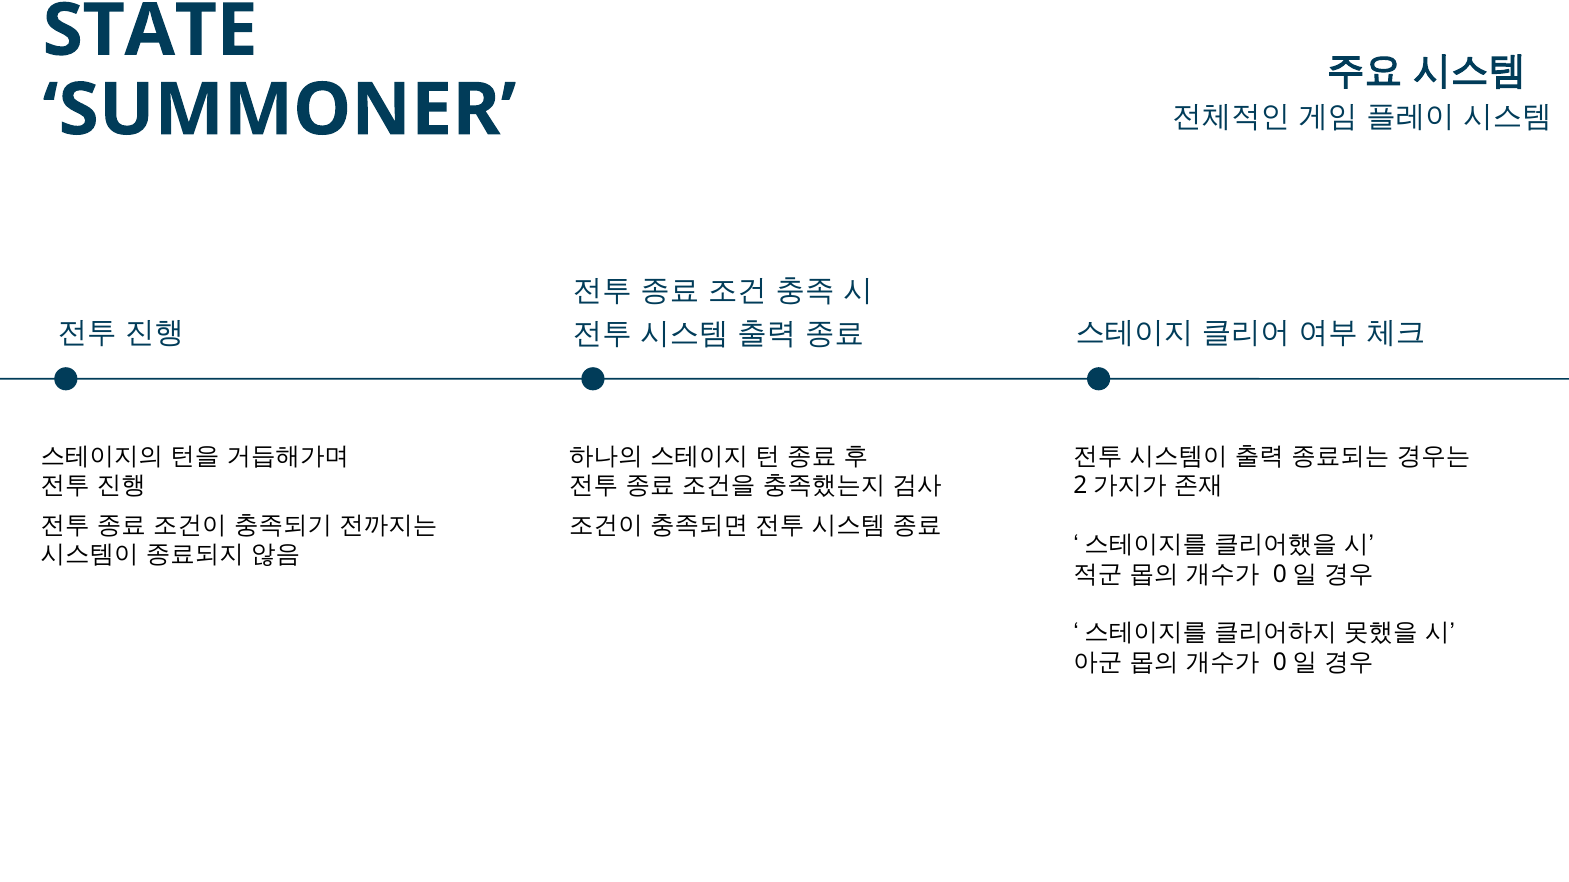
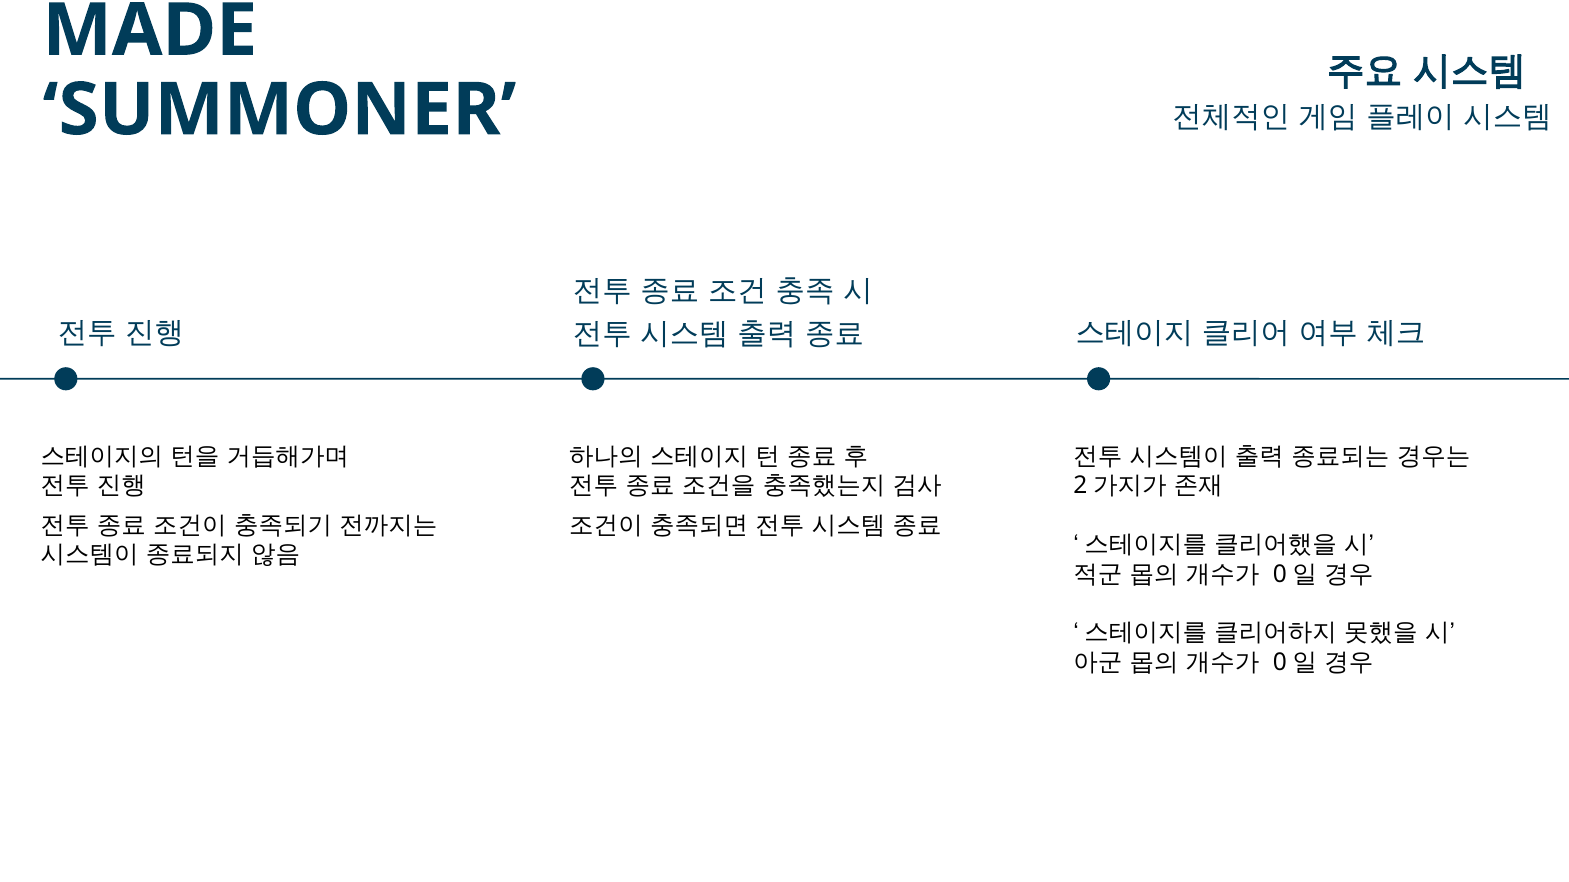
STATE: STATE -> MADE
